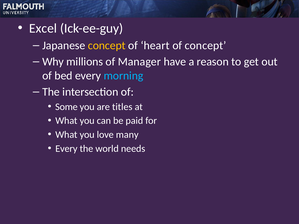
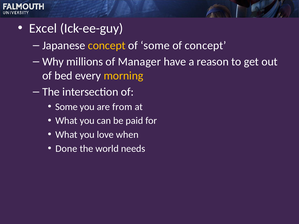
of heart: heart -> some
morning colour: light blue -> yellow
titles: titles -> from
many: many -> when
Every at (66, 149): Every -> Done
